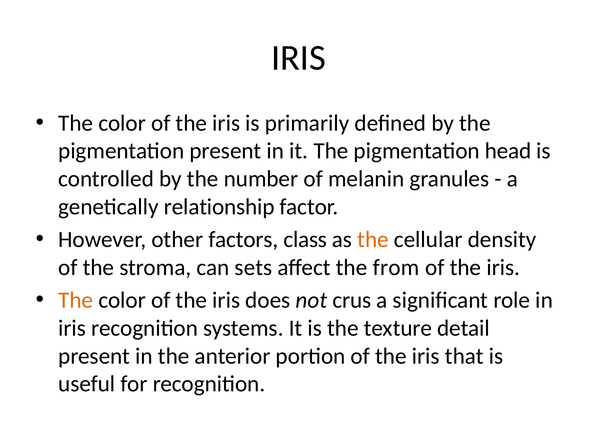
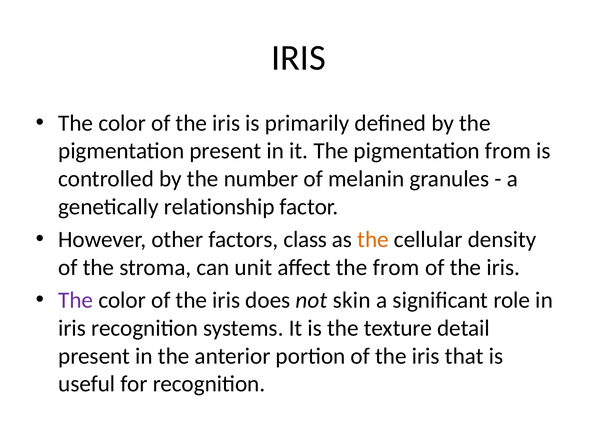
pigmentation head: head -> from
sets: sets -> unit
The at (76, 300) colour: orange -> purple
crus: crus -> skin
